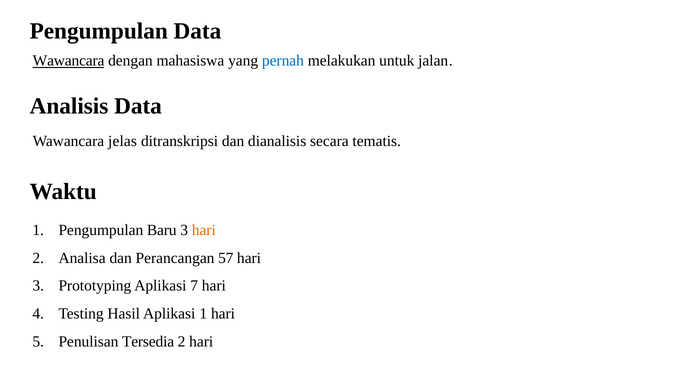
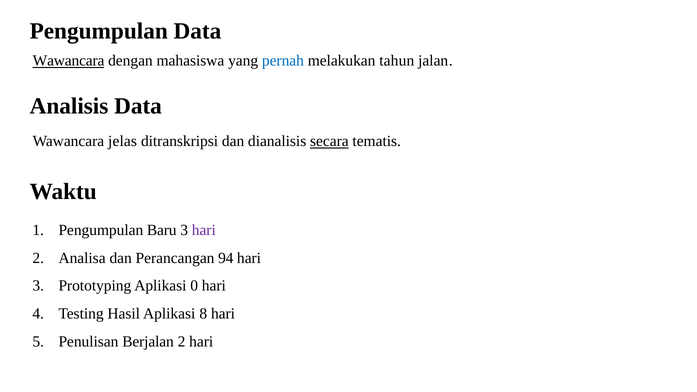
untuk: untuk -> tahun
secara underline: none -> present
hari at (204, 230) colour: orange -> purple
57: 57 -> 94
7: 7 -> 0
Aplikasi 1: 1 -> 8
Tersedia: Tersedia -> Berjalan
